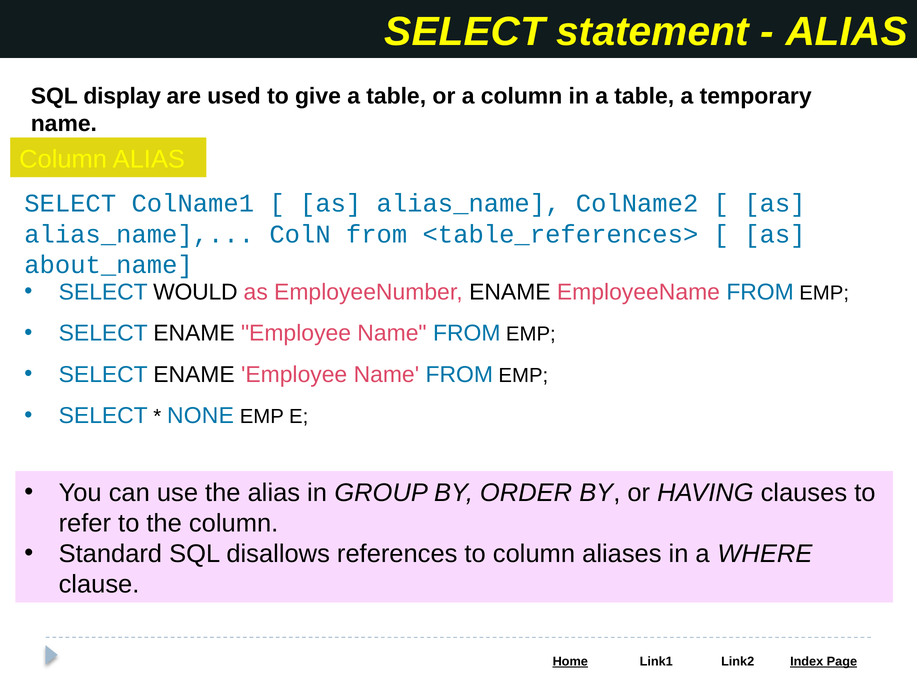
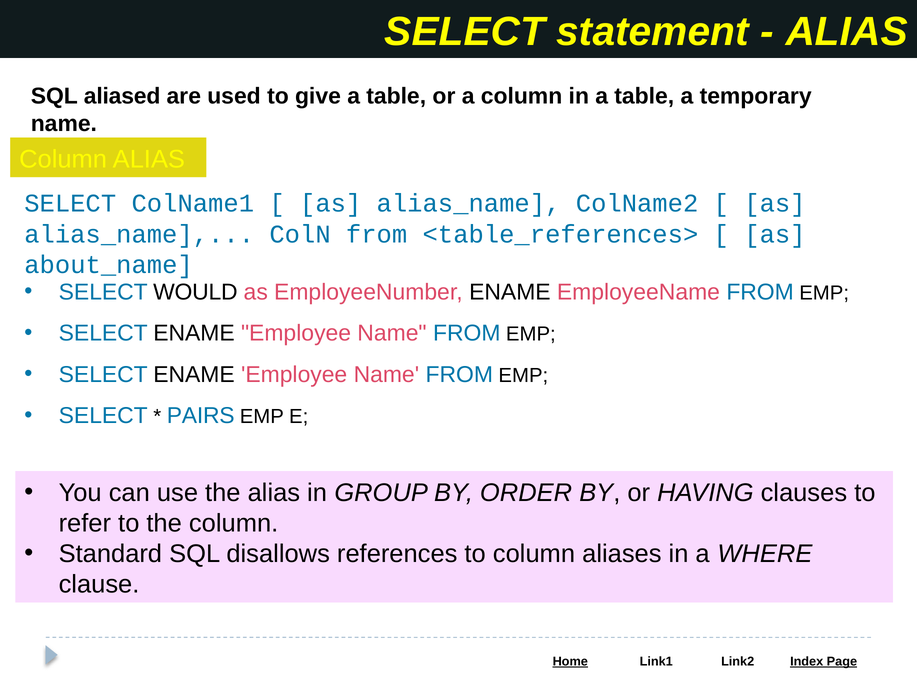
display: display -> aliased
NONE: NONE -> PAIRS
